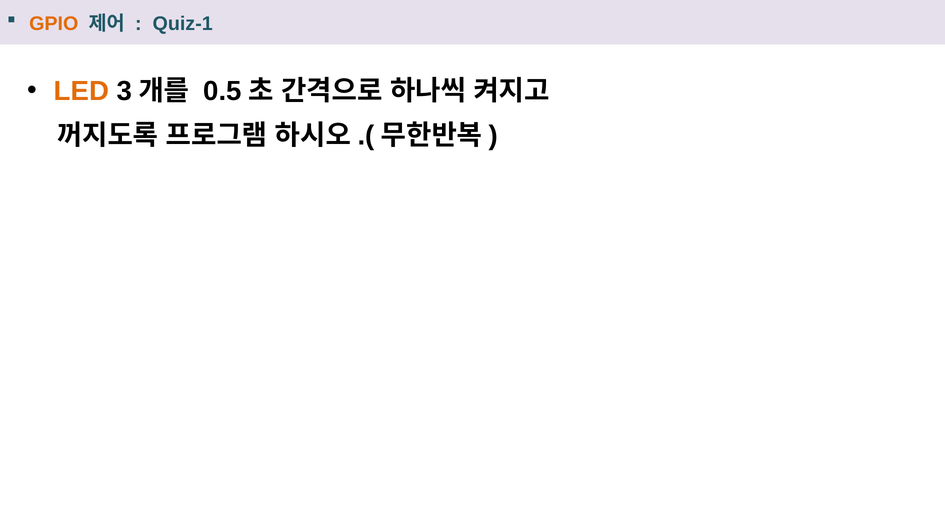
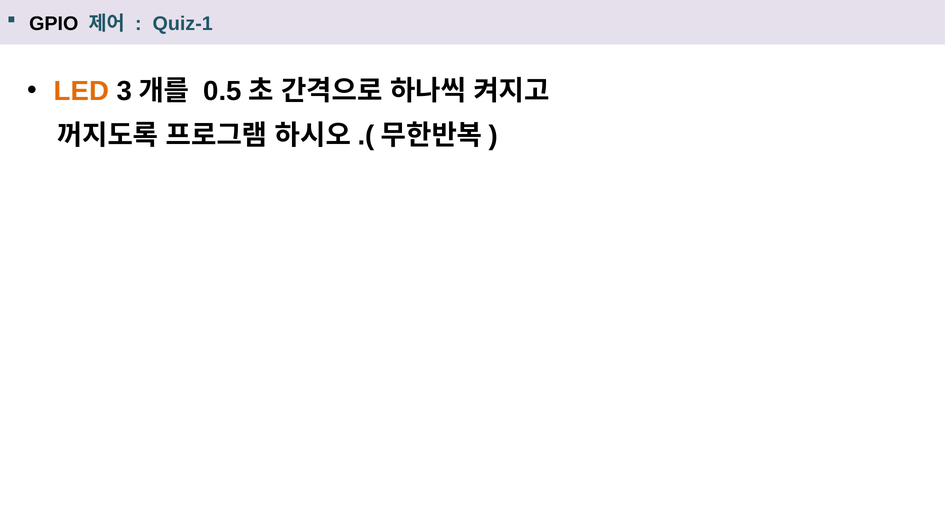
GPIO at (54, 23) colour: orange -> black
